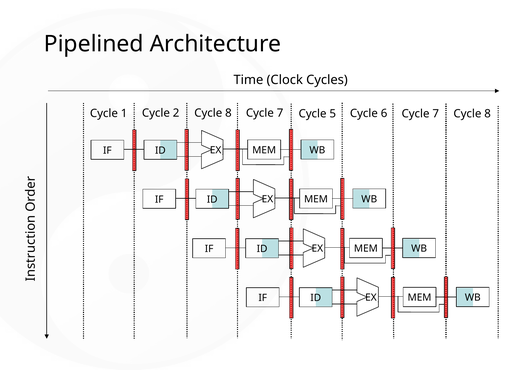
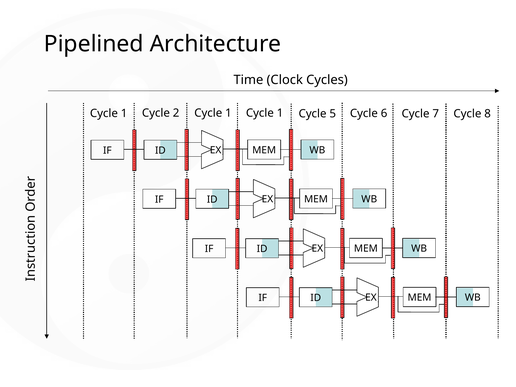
2 Cycle 8: 8 -> 1
7 at (280, 113): 7 -> 1
